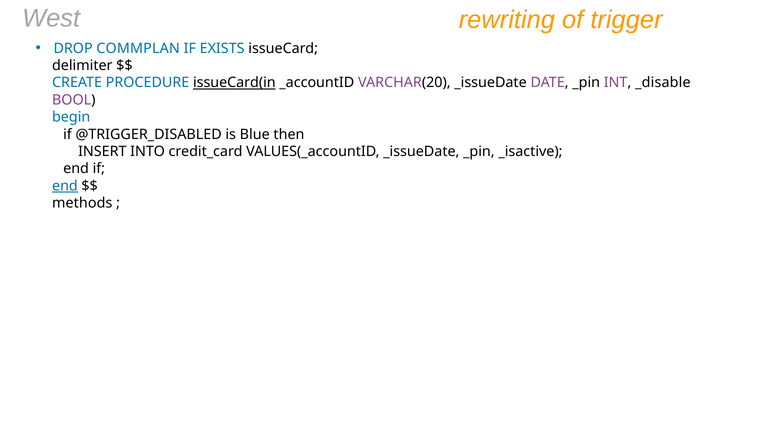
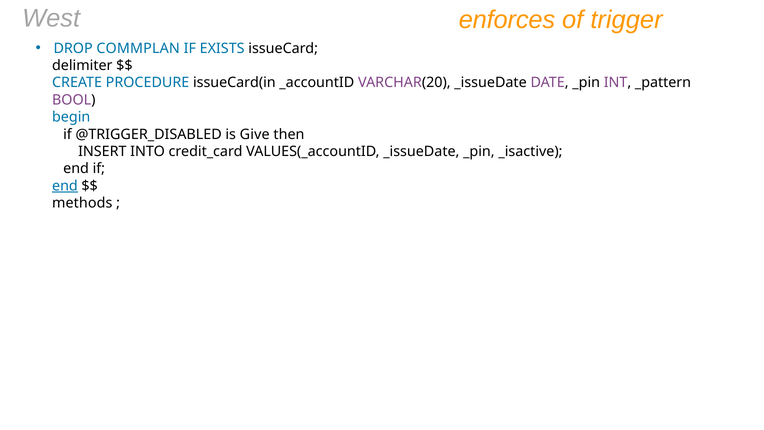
rewriting: rewriting -> enforces
issueCard(in underline: present -> none
_disable: _disable -> _pattern
Blue: Blue -> Give
